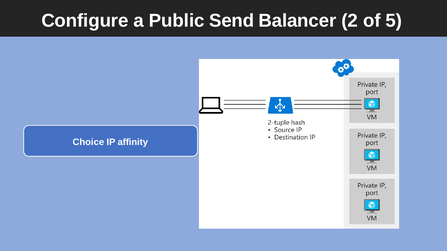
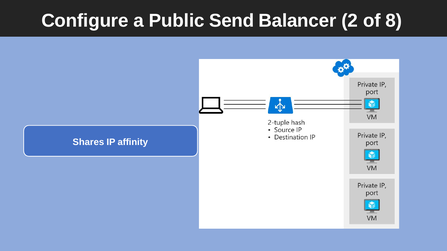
5: 5 -> 8
Choice: Choice -> Shares
